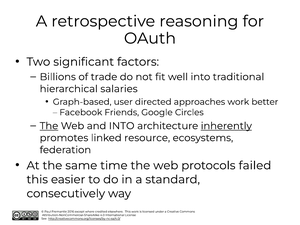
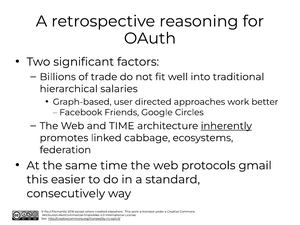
The at (49, 126) underline: present -> none
and INTO: INTO -> TIME
resource: resource -> cabbage
failed: failed -> gmail
